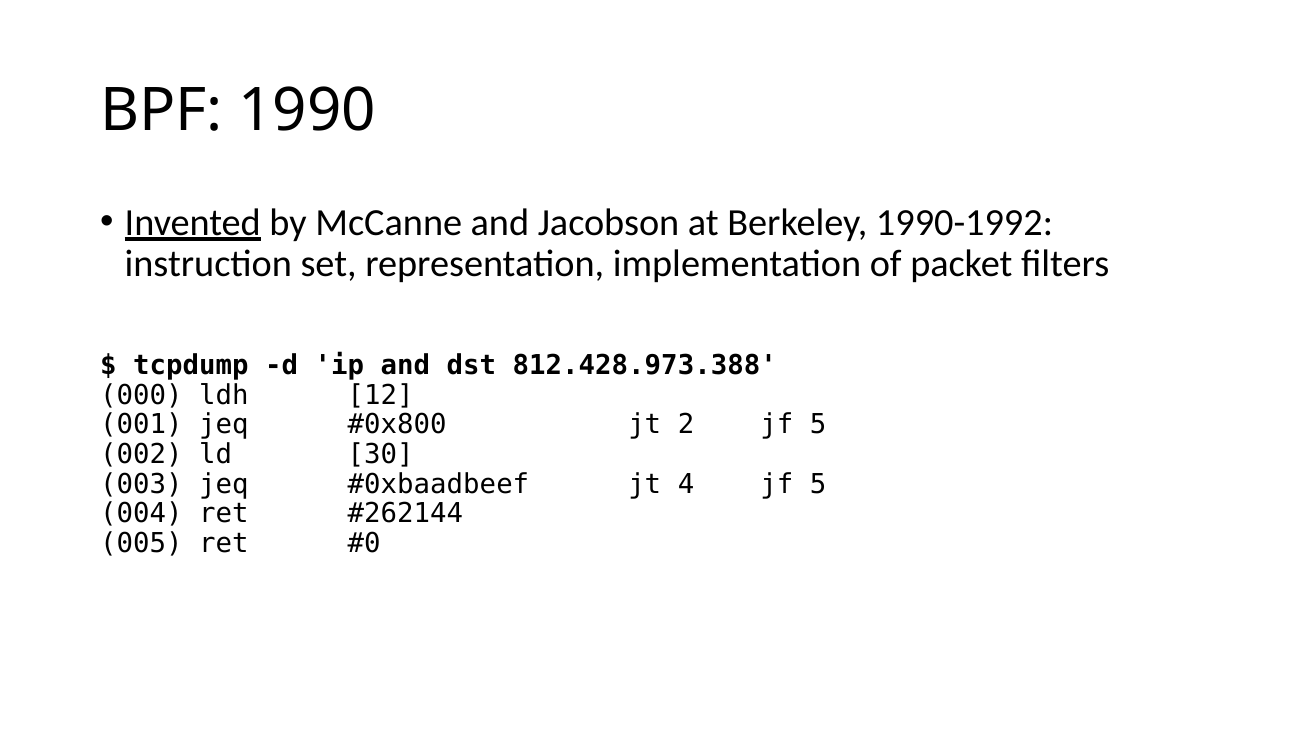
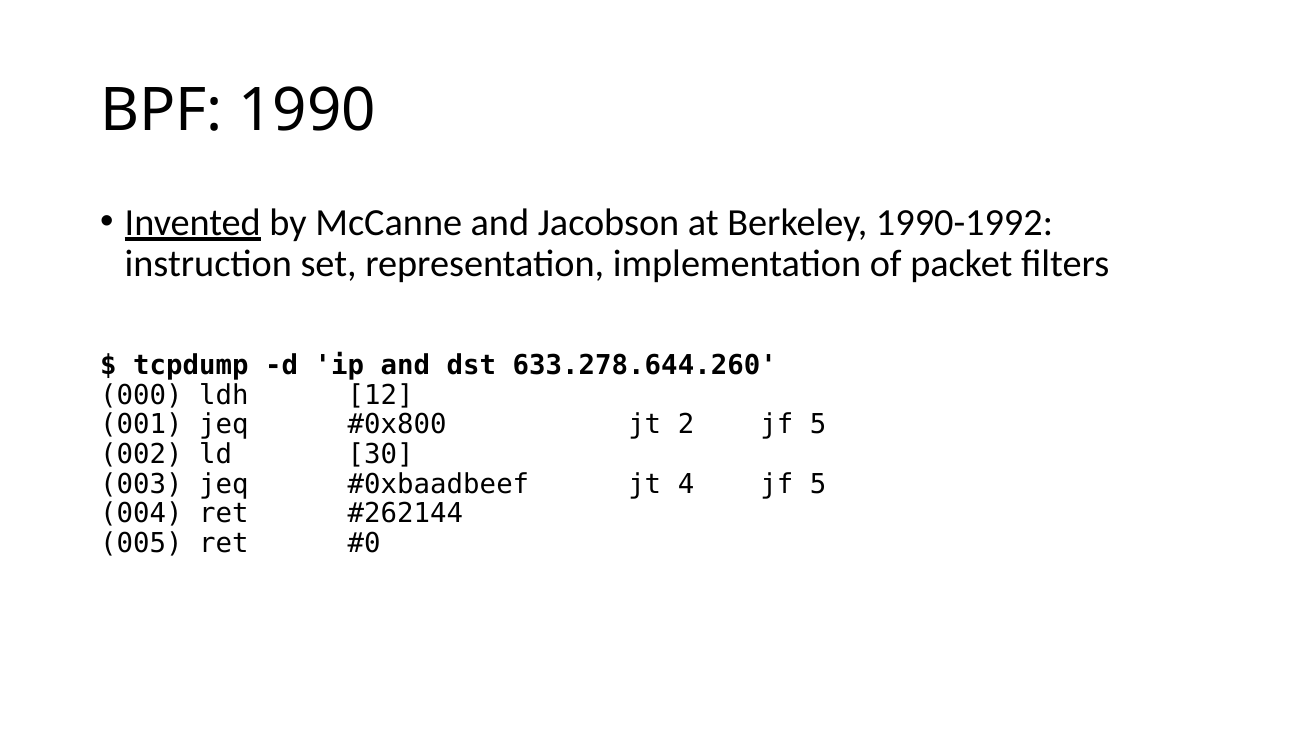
812.428.973.388: 812.428.973.388 -> 633.278.644.260
